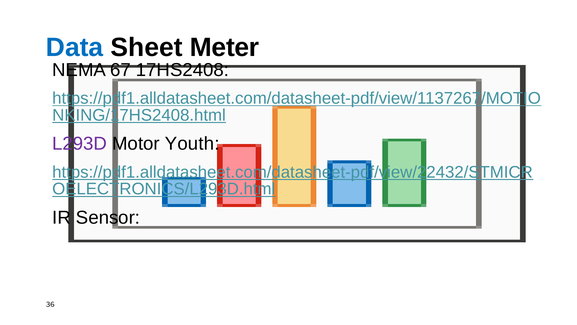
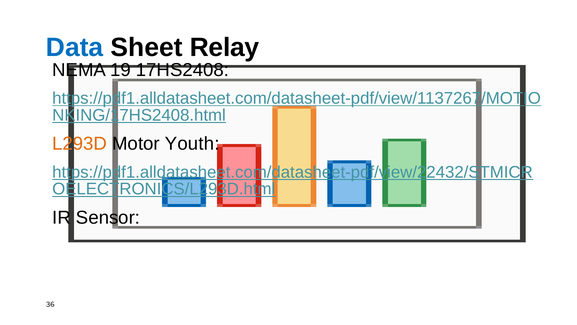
Meter: Meter -> Relay
67: 67 -> 19
L293D colour: purple -> orange
